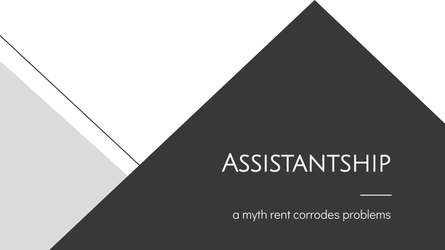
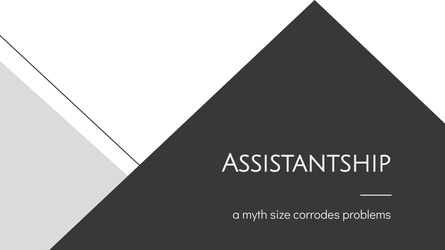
rent: rent -> size
